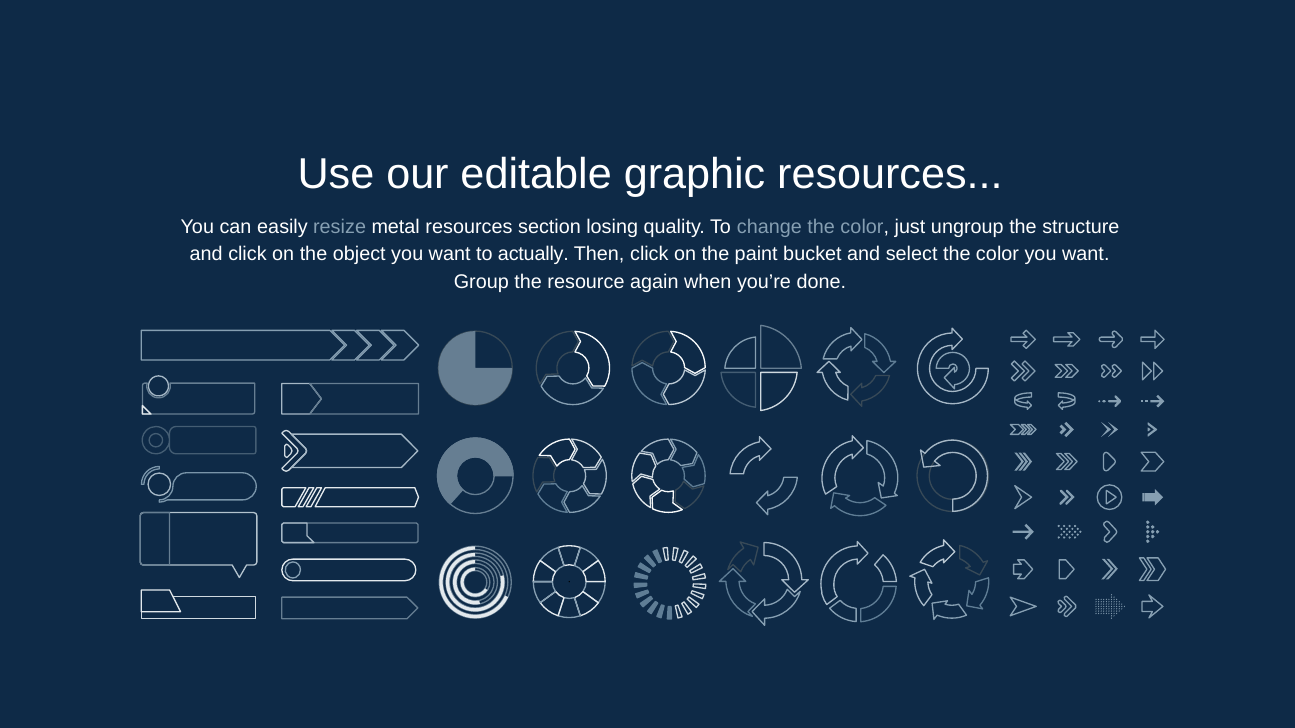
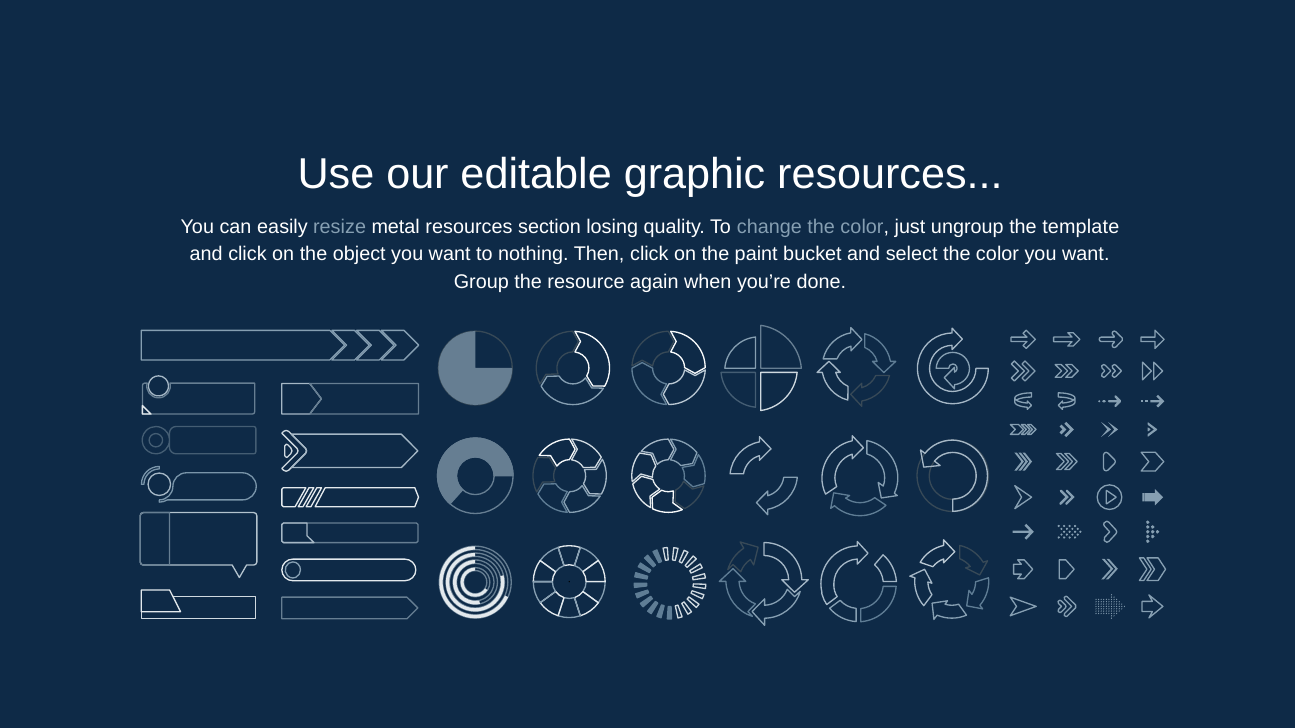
structure: structure -> template
actually: actually -> nothing
